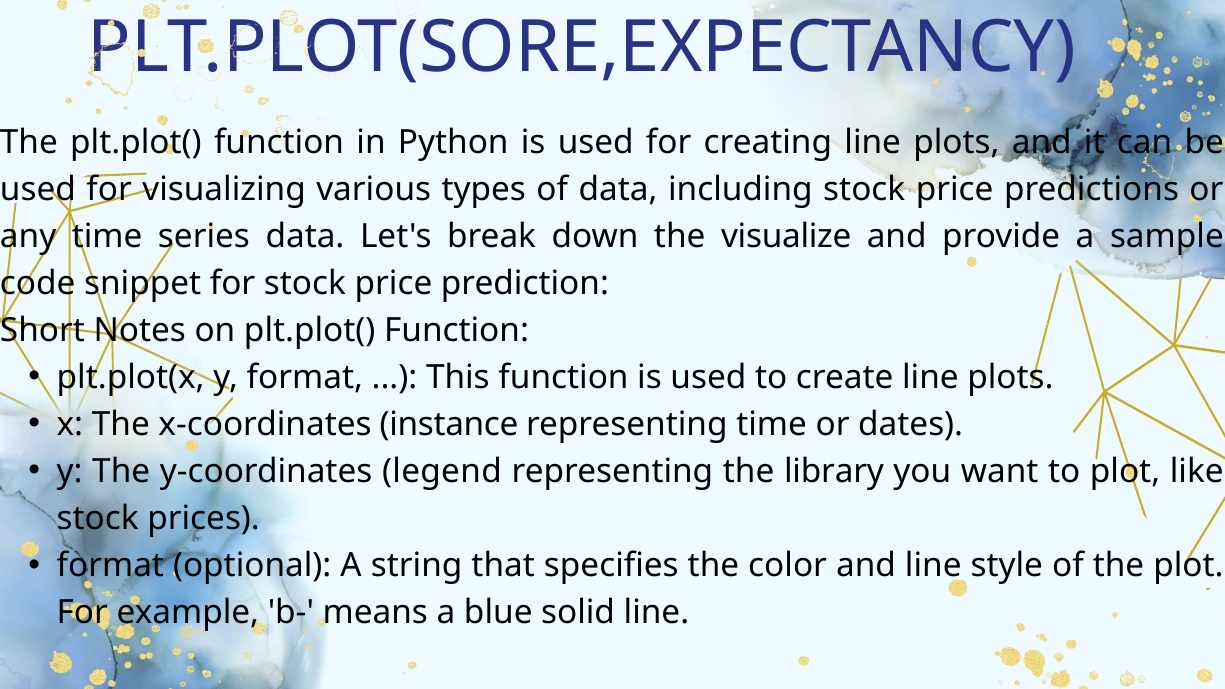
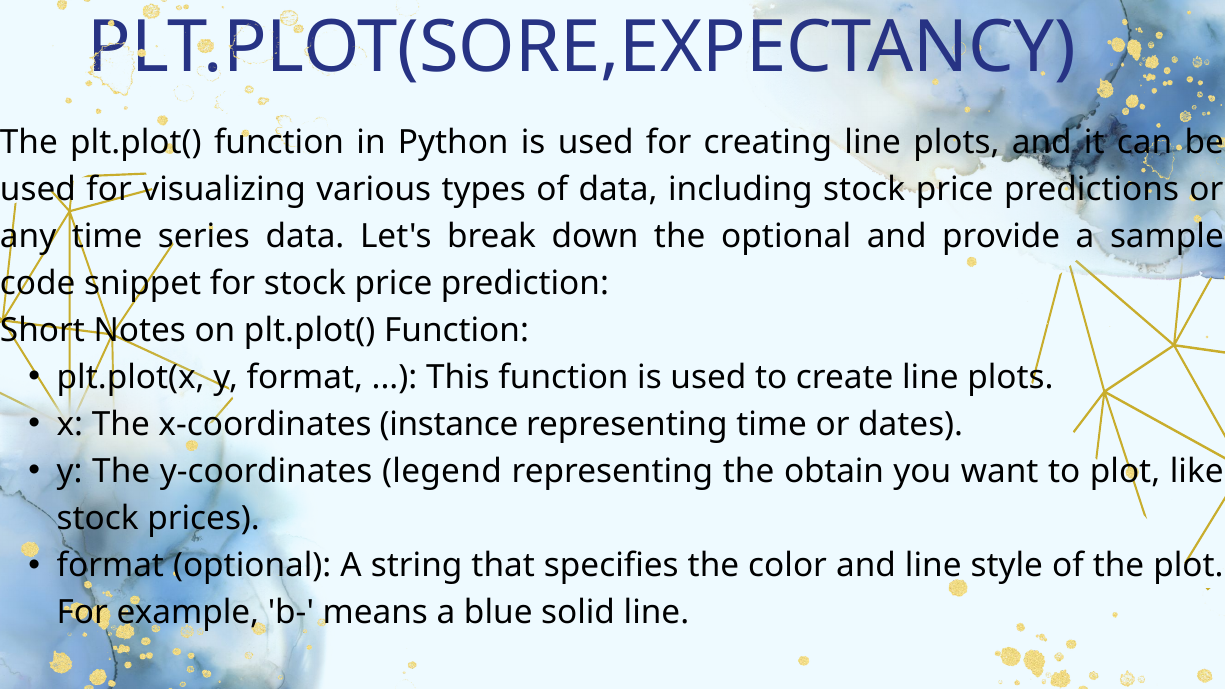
the visualize: visualize -> optional
library: library -> obtain
